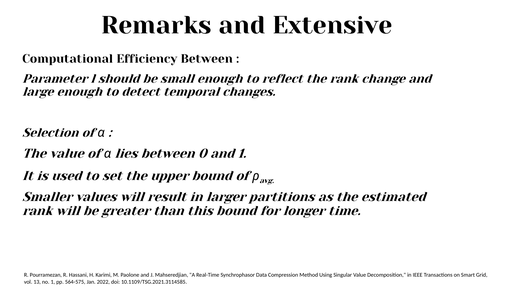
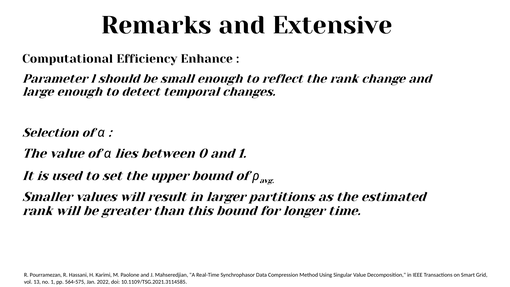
Efficiency Between: Between -> Enhance
